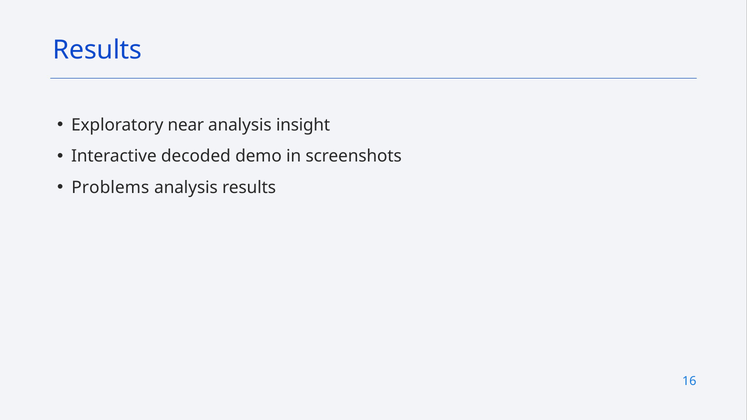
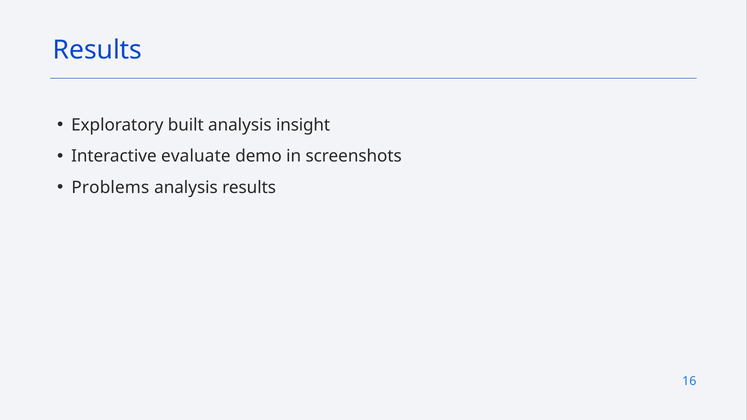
near: near -> built
decoded: decoded -> evaluate
